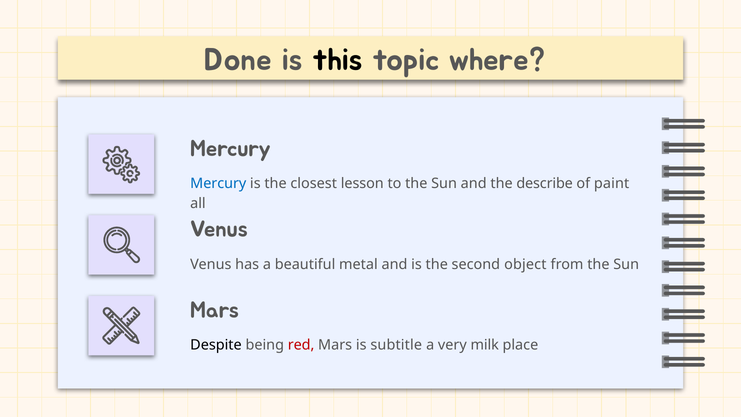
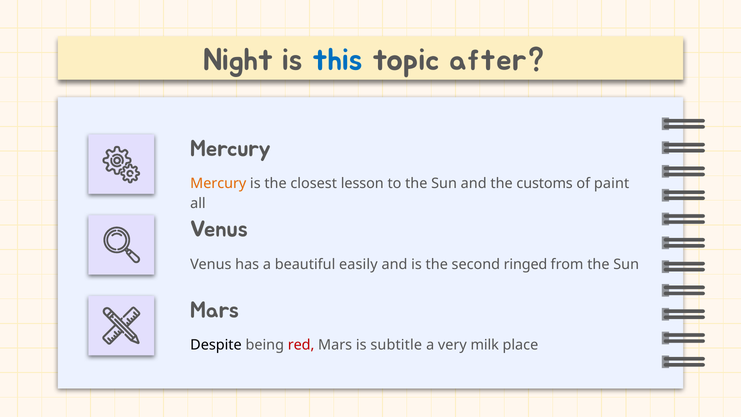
Done: Done -> Night
this colour: black -> blue
where: where -> after
Mercury at (218, 184) colour: blue -> orange
describe: describe -> customs
metal: metal -> easily
object: object -> ringed
